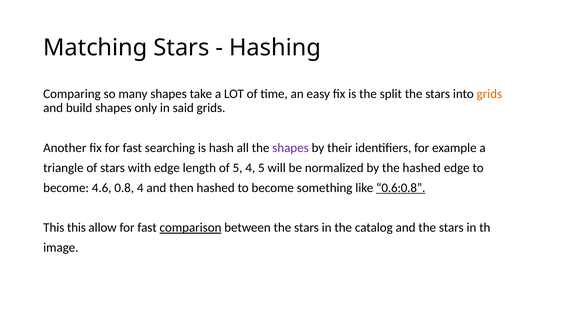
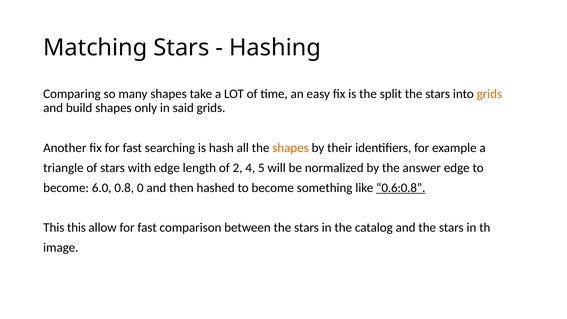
shapes at (291, 148) colour: purple -> orange
of 5: 5 -> 2
the hashed: hashed -> answer
4.6: 4.6 -> 6.0
0.8 4: 4 -> 0
comparison underline: present -> none
